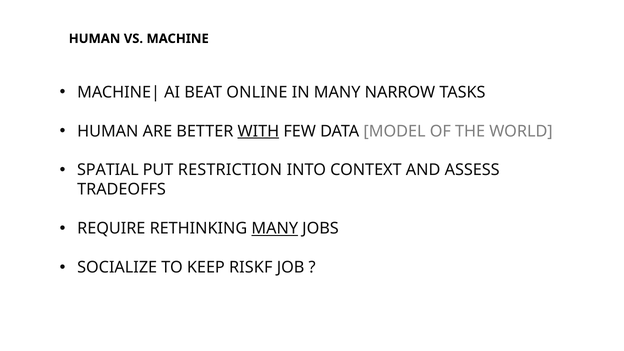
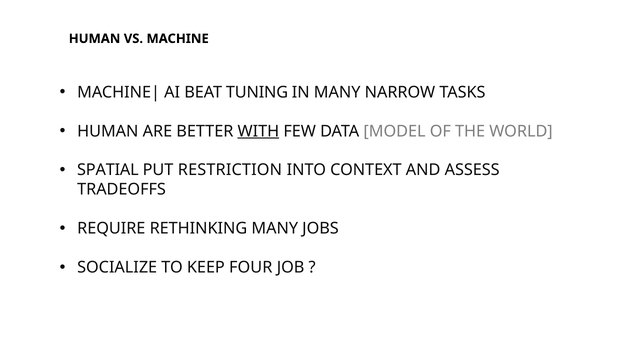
ONLINE: ONLINE -> TUNING
MANY at (275, 229) underline: present -> none
RISKF: RISKF -> FOUR
